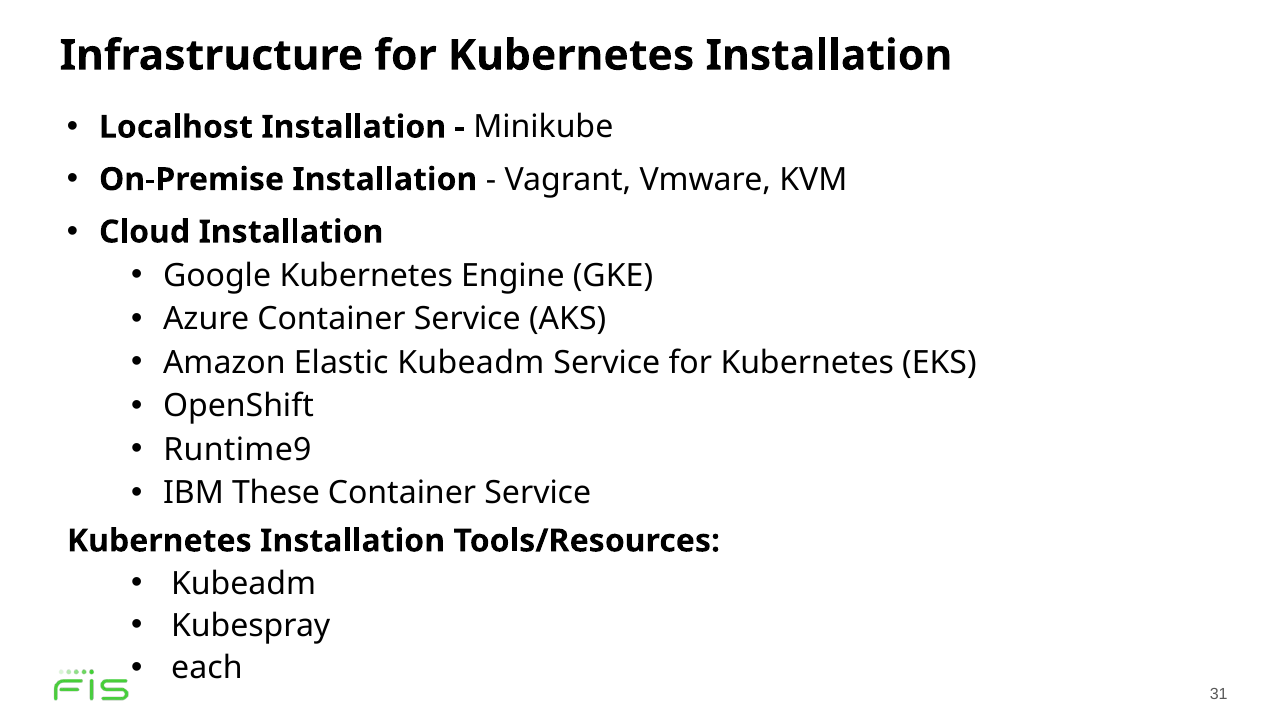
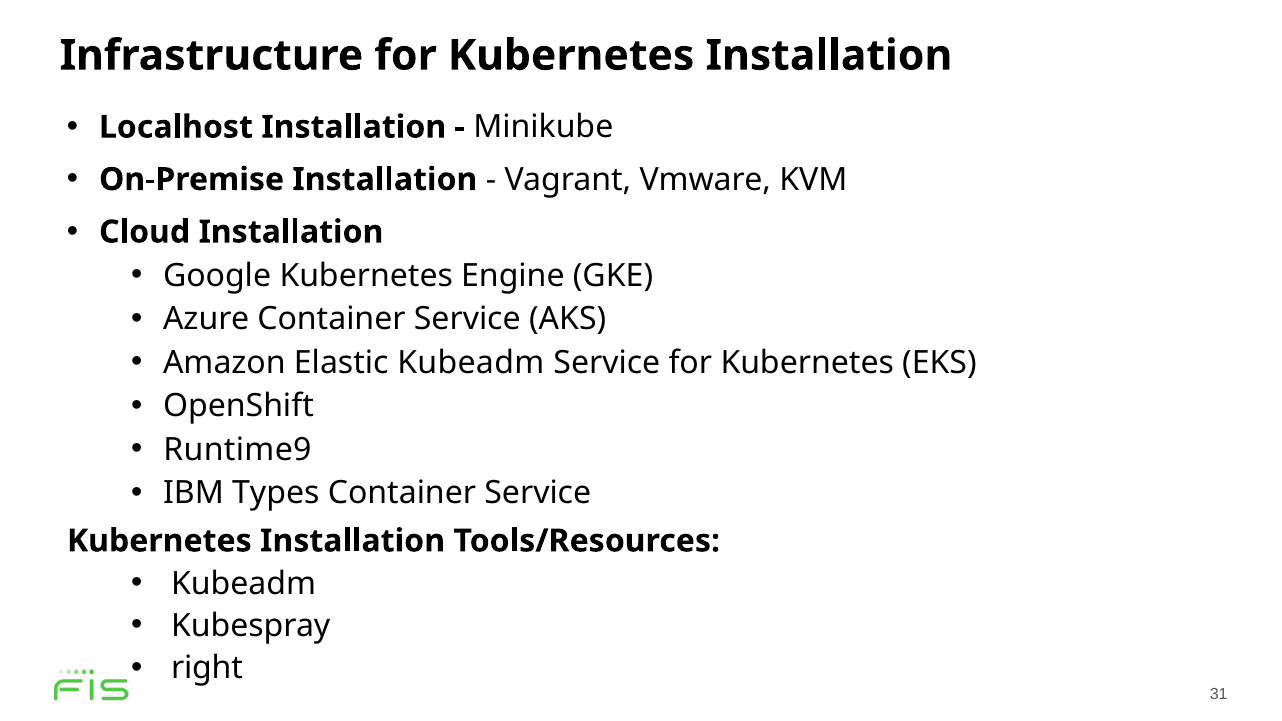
These: These -> Types
each: each -> right
